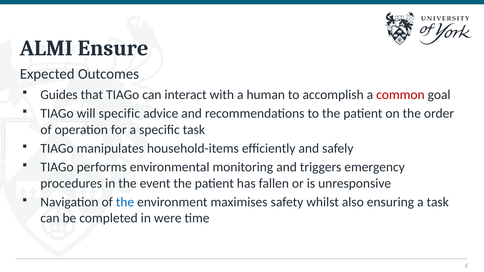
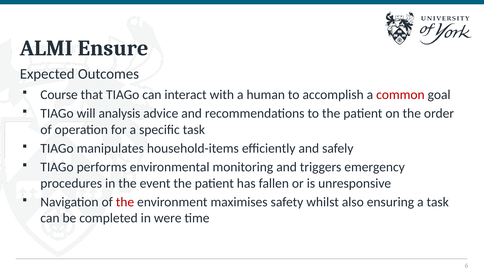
Guides: Guides -> Course
will specific: specific -> analysis
the at (125, 202) colour: blue -> red
